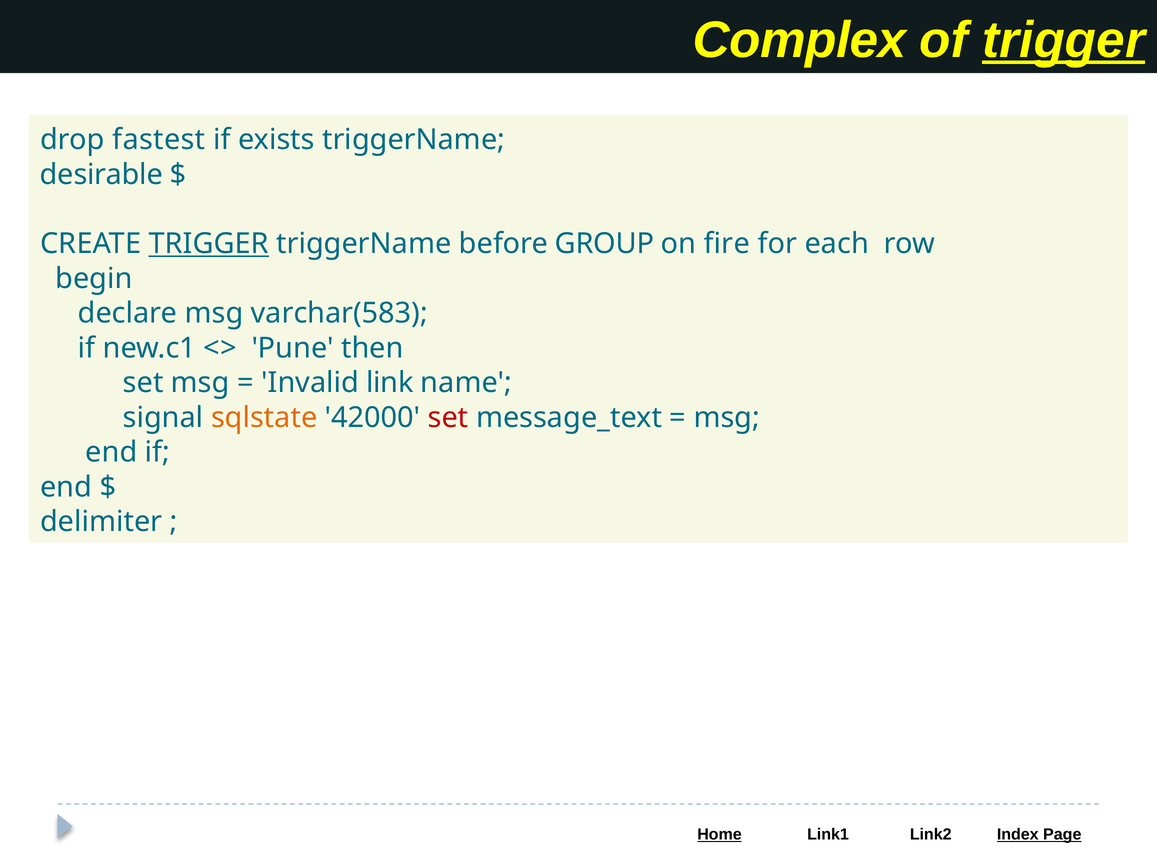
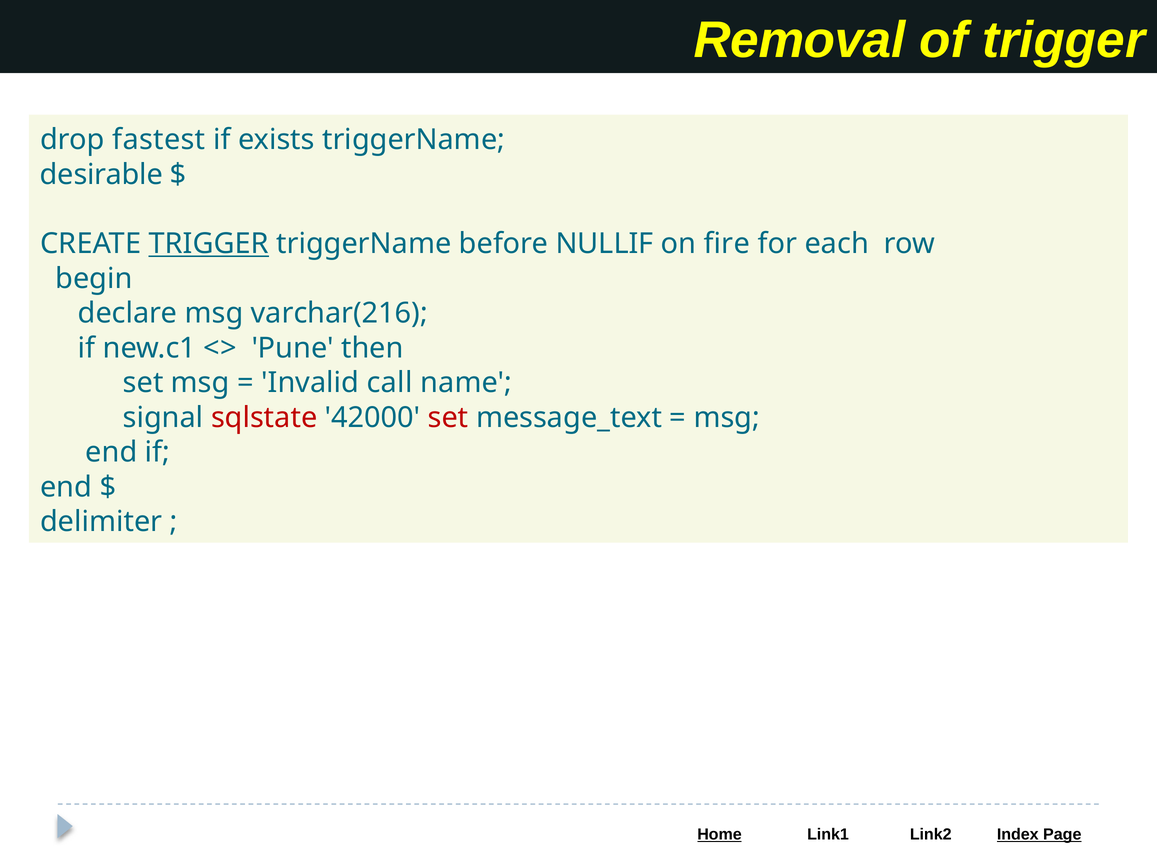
Complex: Complex -> Removal
trigger at (1064, 40) underline: present -> none
GROUP: GROUP -> NULLIF
varchar(583: varchar(583 -> varchar(216
link: link -> call
sqlstate colour: orange -> red
